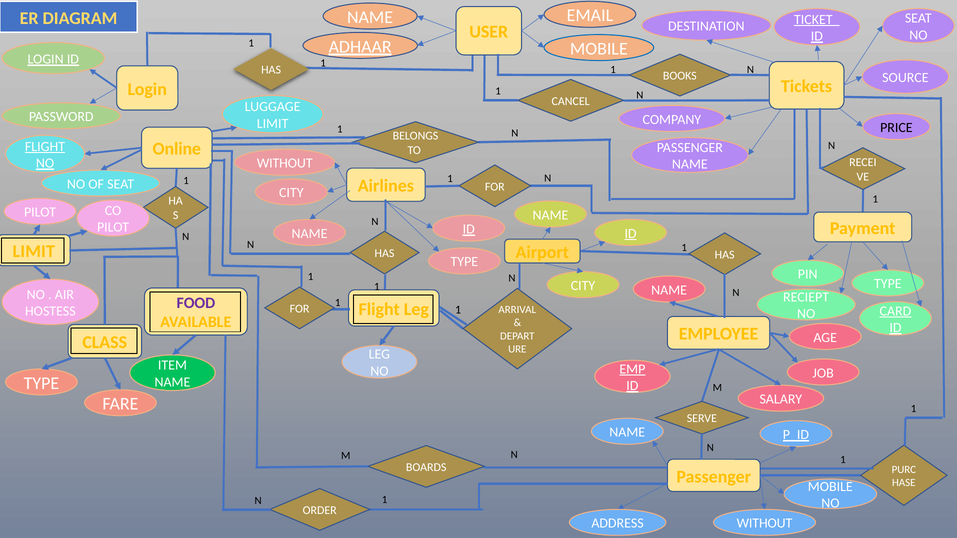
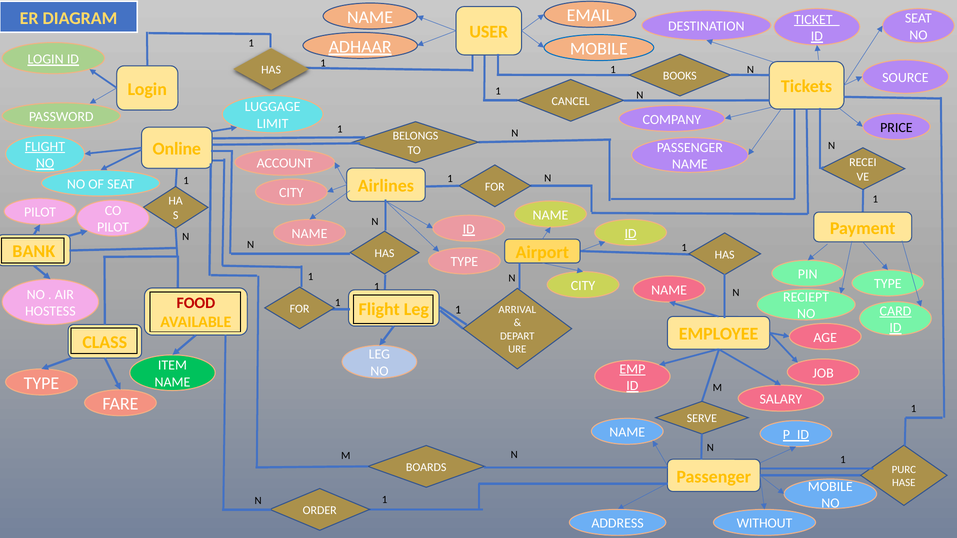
WITHOUT at (285, 163): WITHOUT -> ACCOUNT
LIMIT at (34, 252): LIMIT -> BANK
FOOD colour: purple -> red
